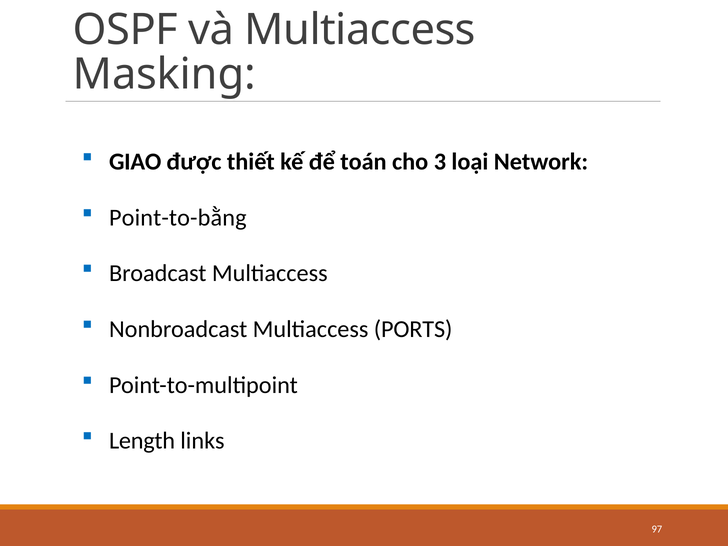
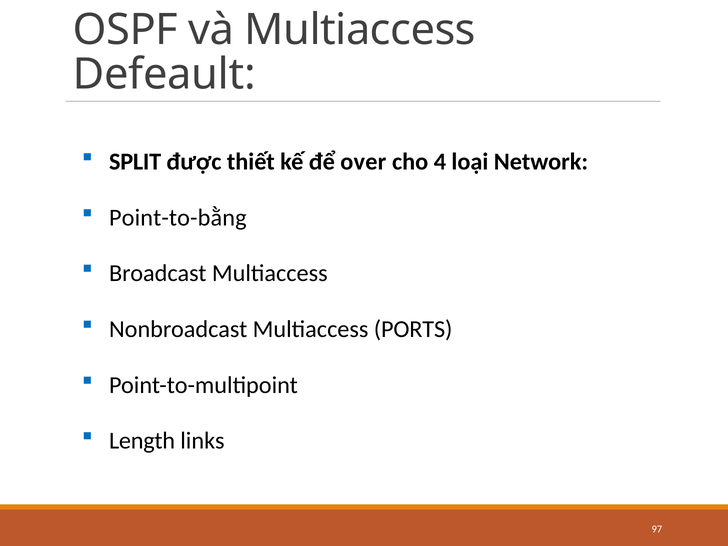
Masking: Masking -> Defeault
GIAO: GIAO -> SPLIT
toán: toán -> over
3: 3 -> 4
